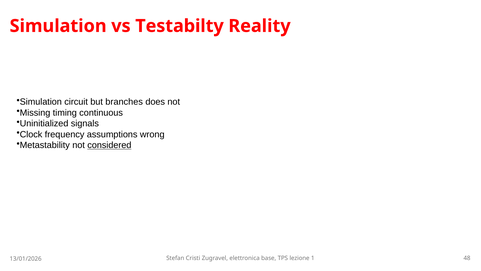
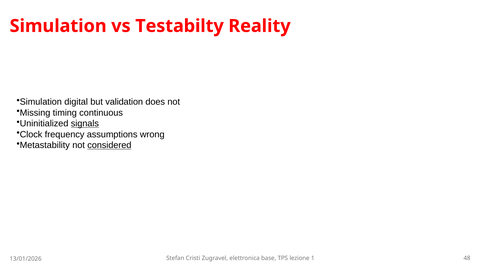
circuit: circuit -> digital
branches: branches -> validation
signals underline: none -> present
